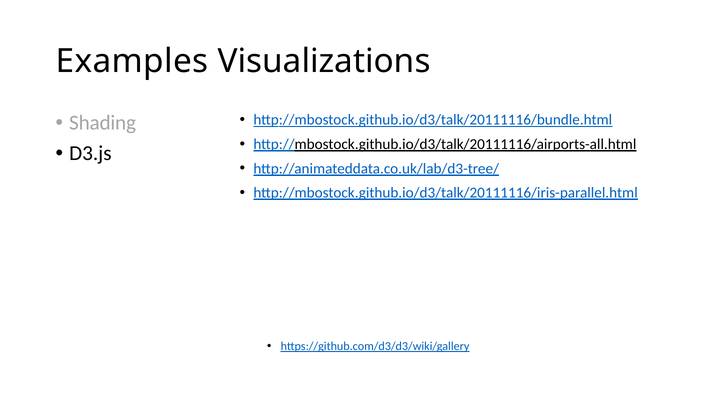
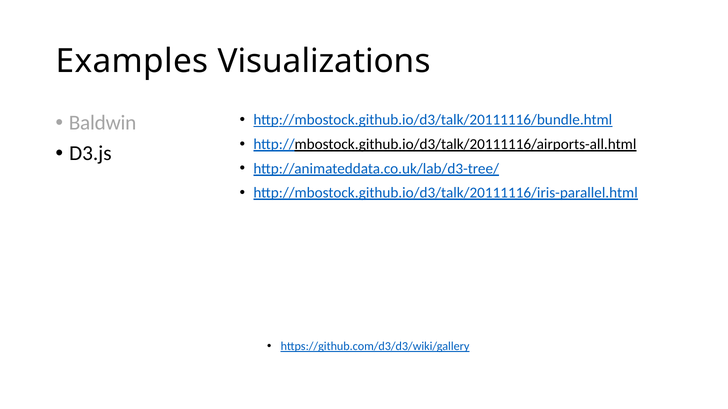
Shading: Shading -> Baldwin
